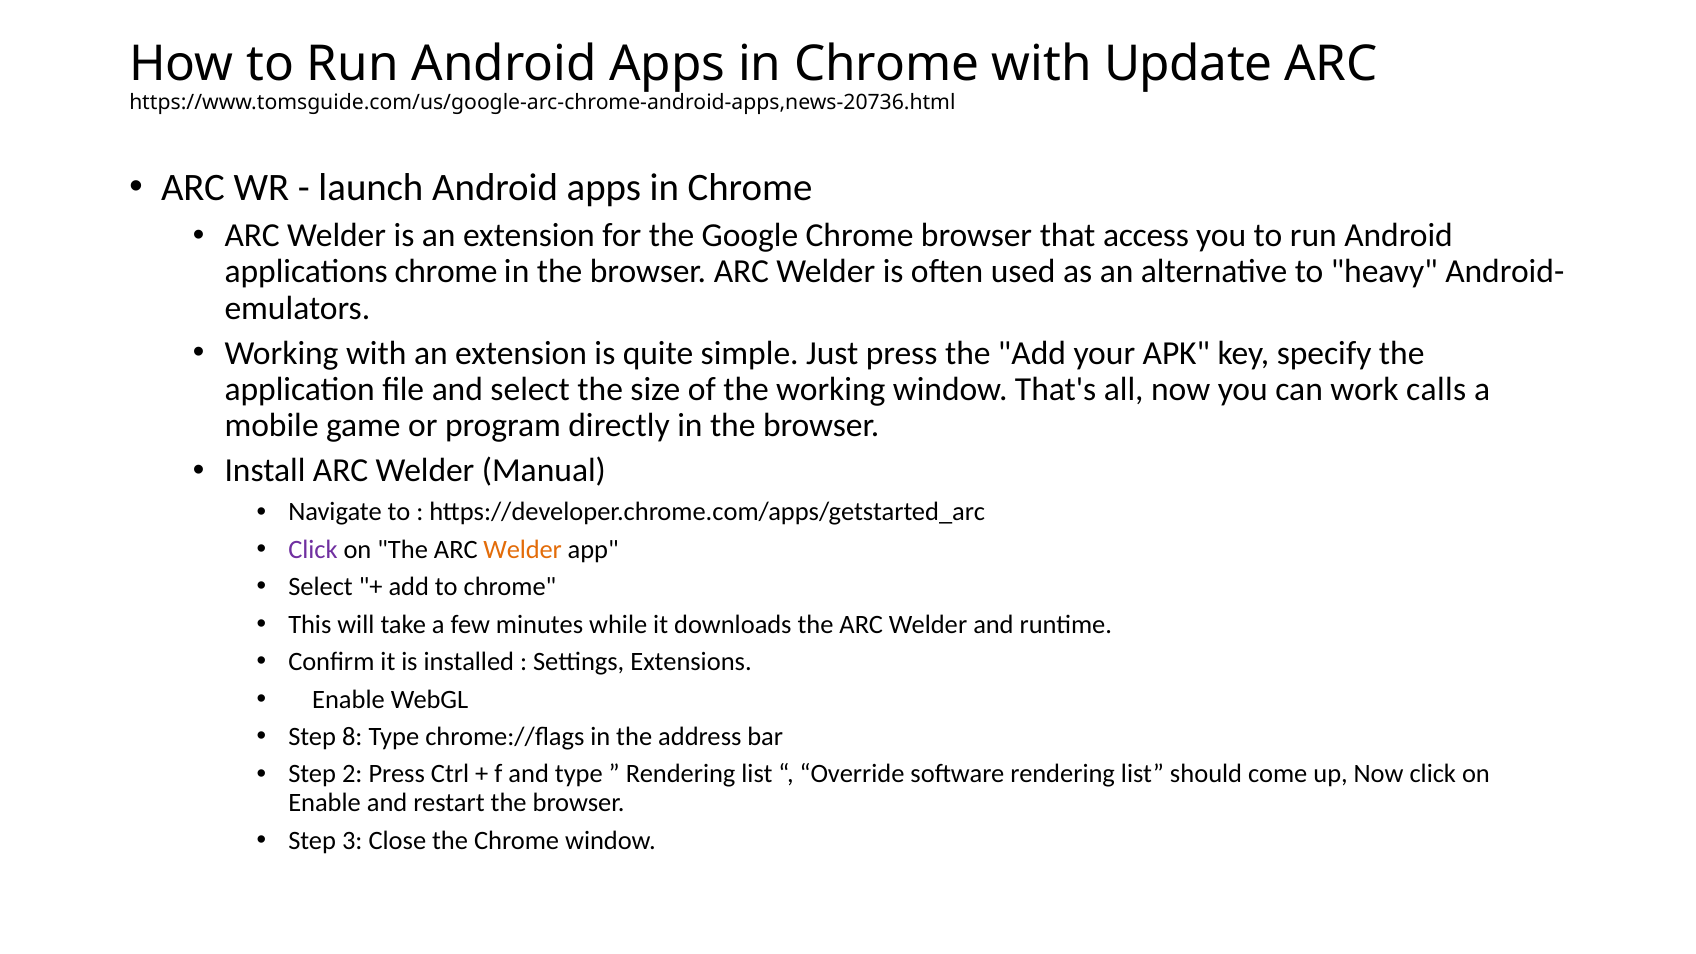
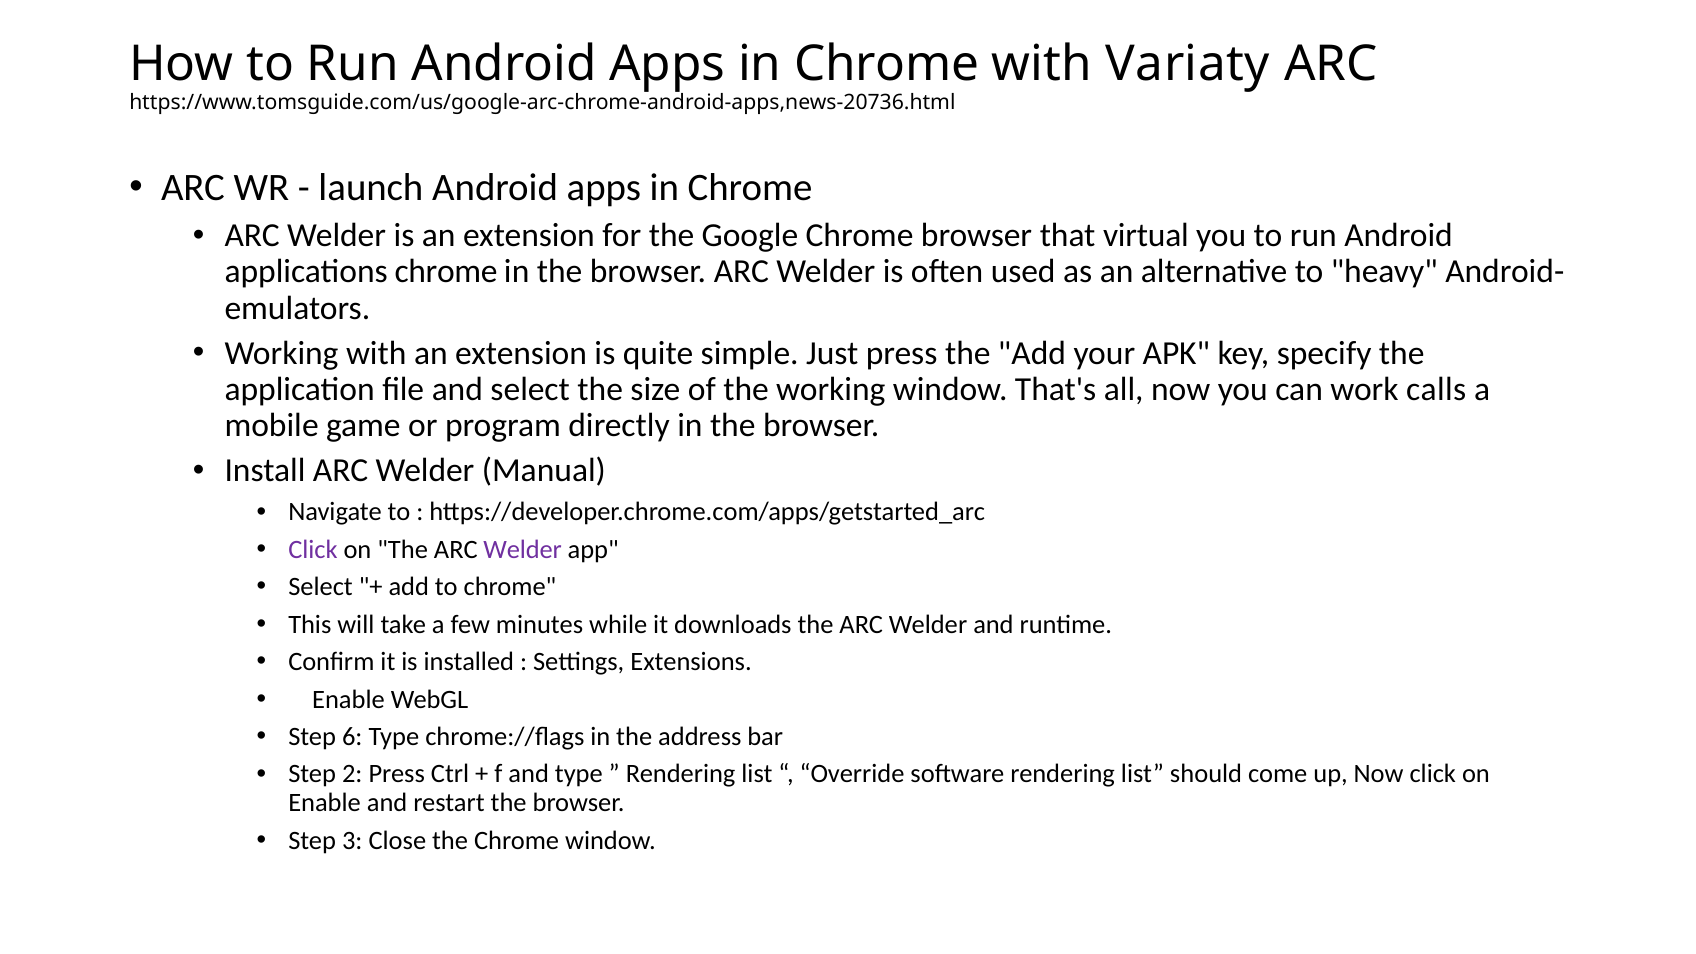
Update: Update -> Variaty
access: access -> virtual
Welder at (523, 549) colour: orange -> purple
8: 8 -> 6
